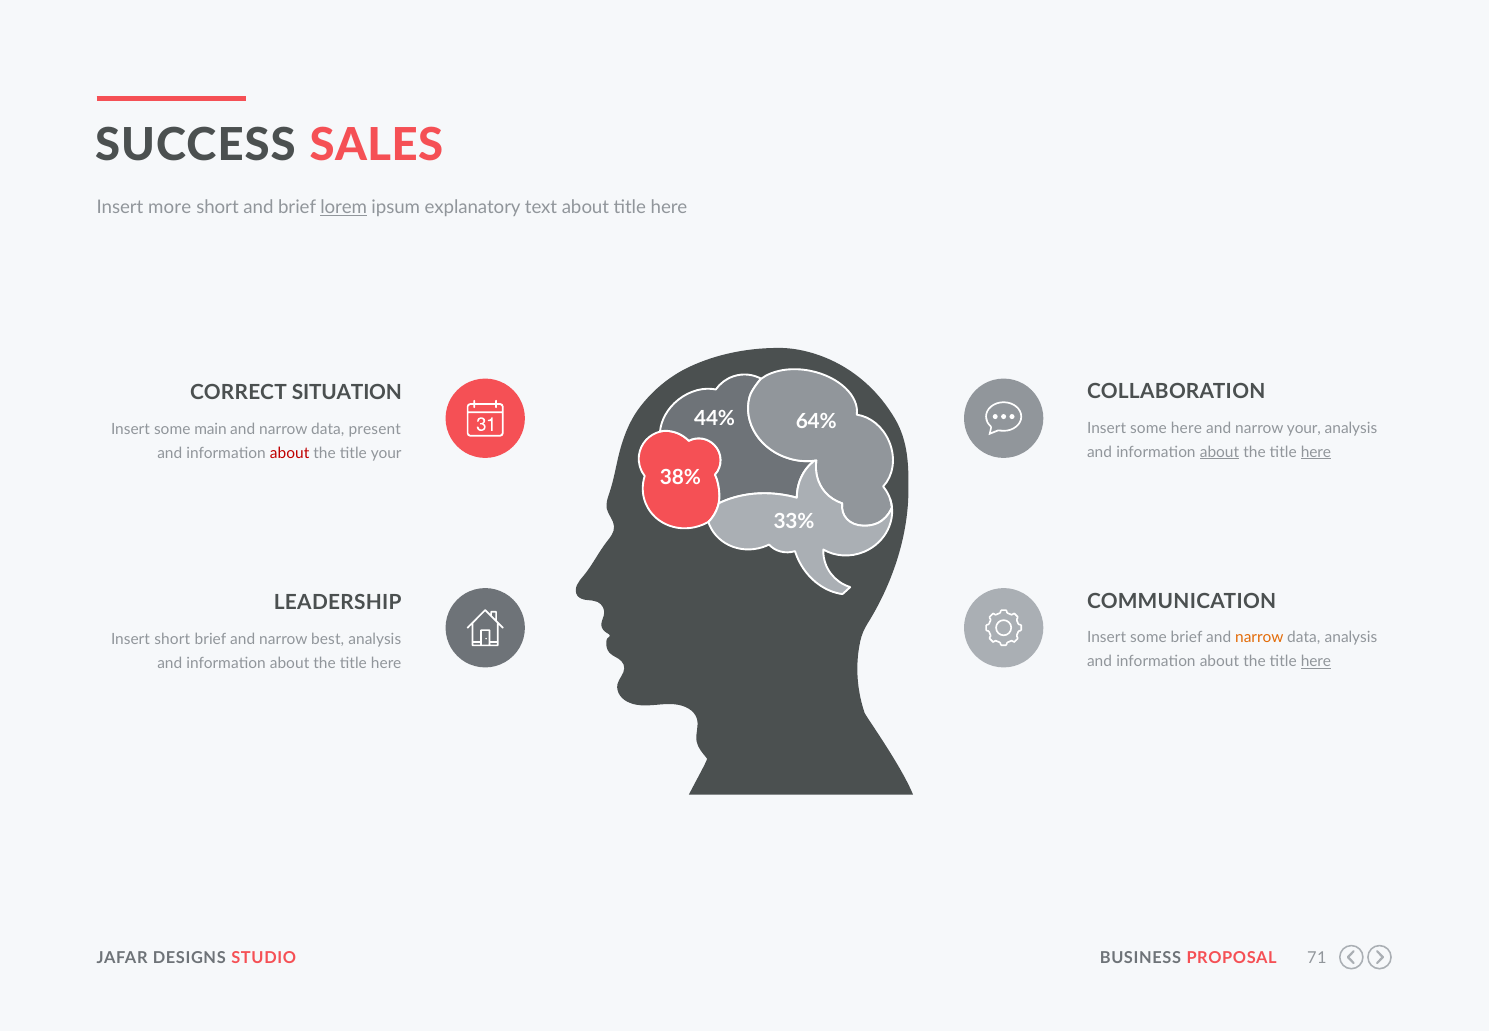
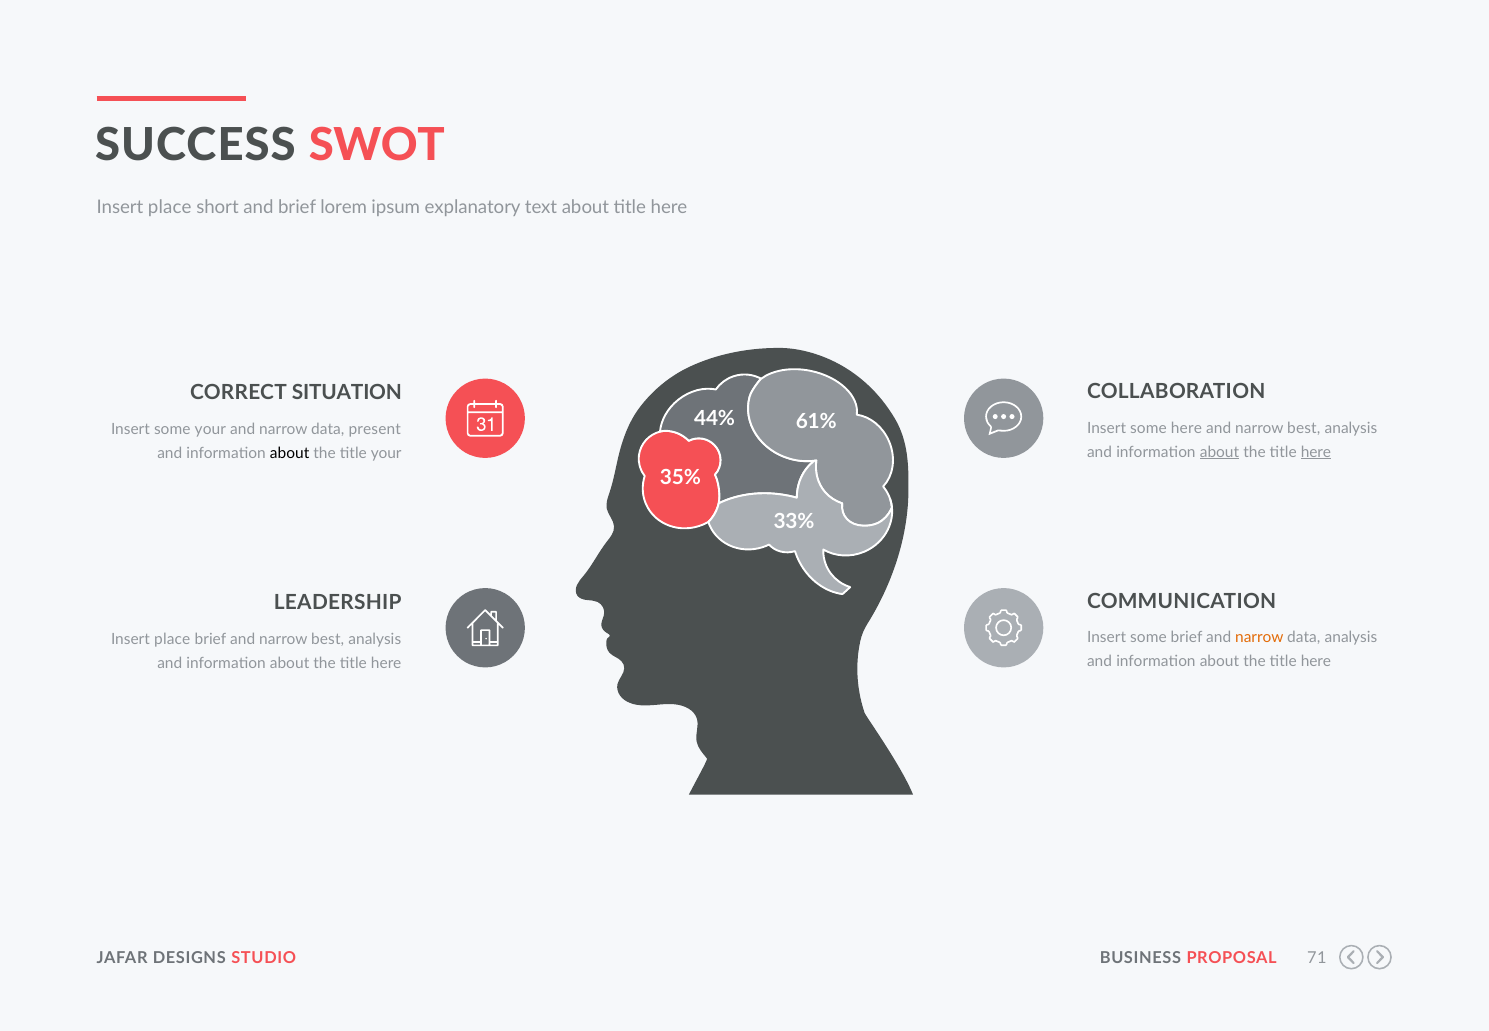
SALES: SALES -> SWOT
more at (170, 207): more -> place
lorem underline: present -> none
64%: 64% -> 61%
your at (1304, 428): your -> best
some main: main -> your
about at (290, 453) colour: red -> black
38%: 38% -> 35%
short at (172, 639): short -> place
here at (1316, 662) underline: present -> none
